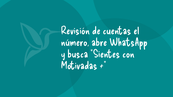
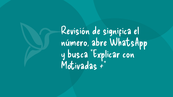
cuentas: cuentas -> significa
Sientes: Sientes -> Explicar
